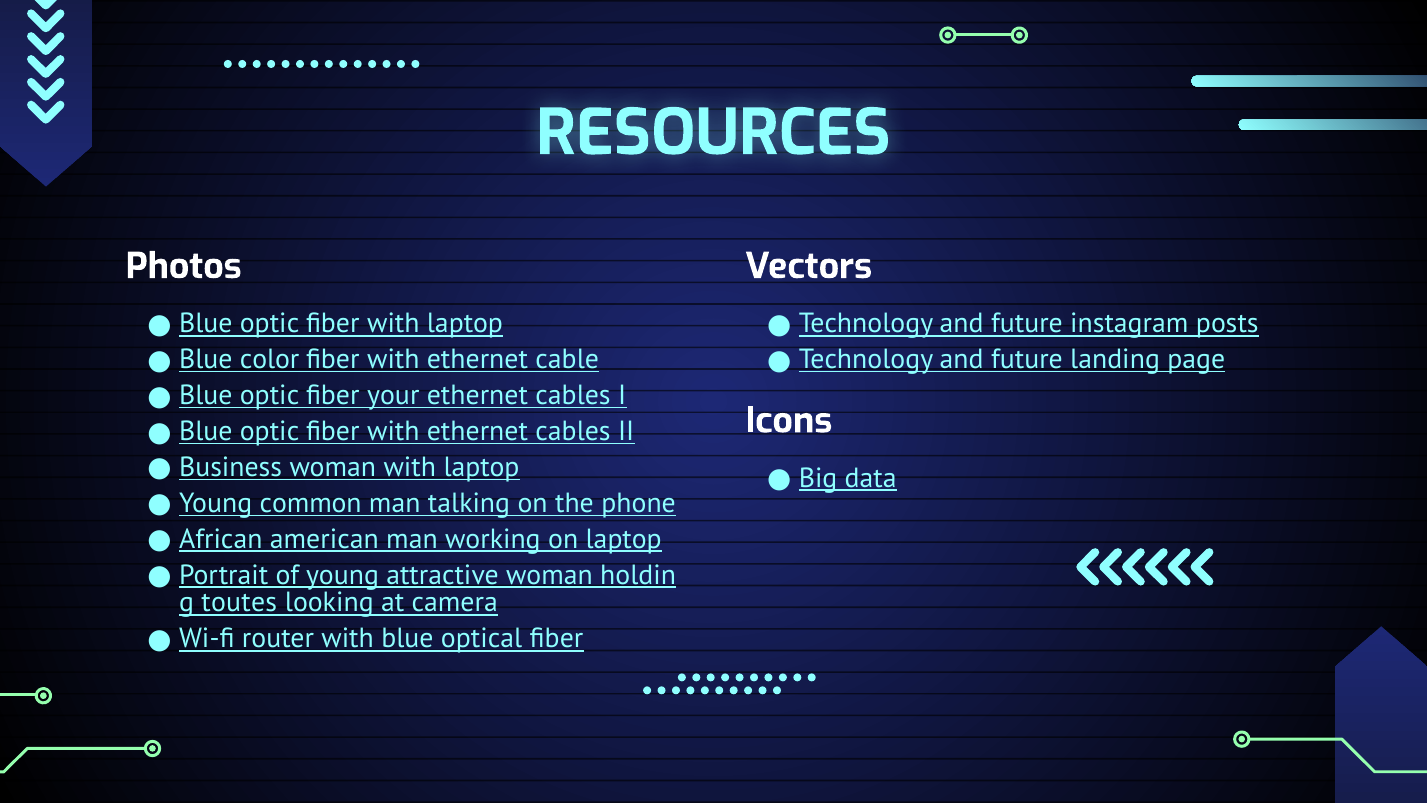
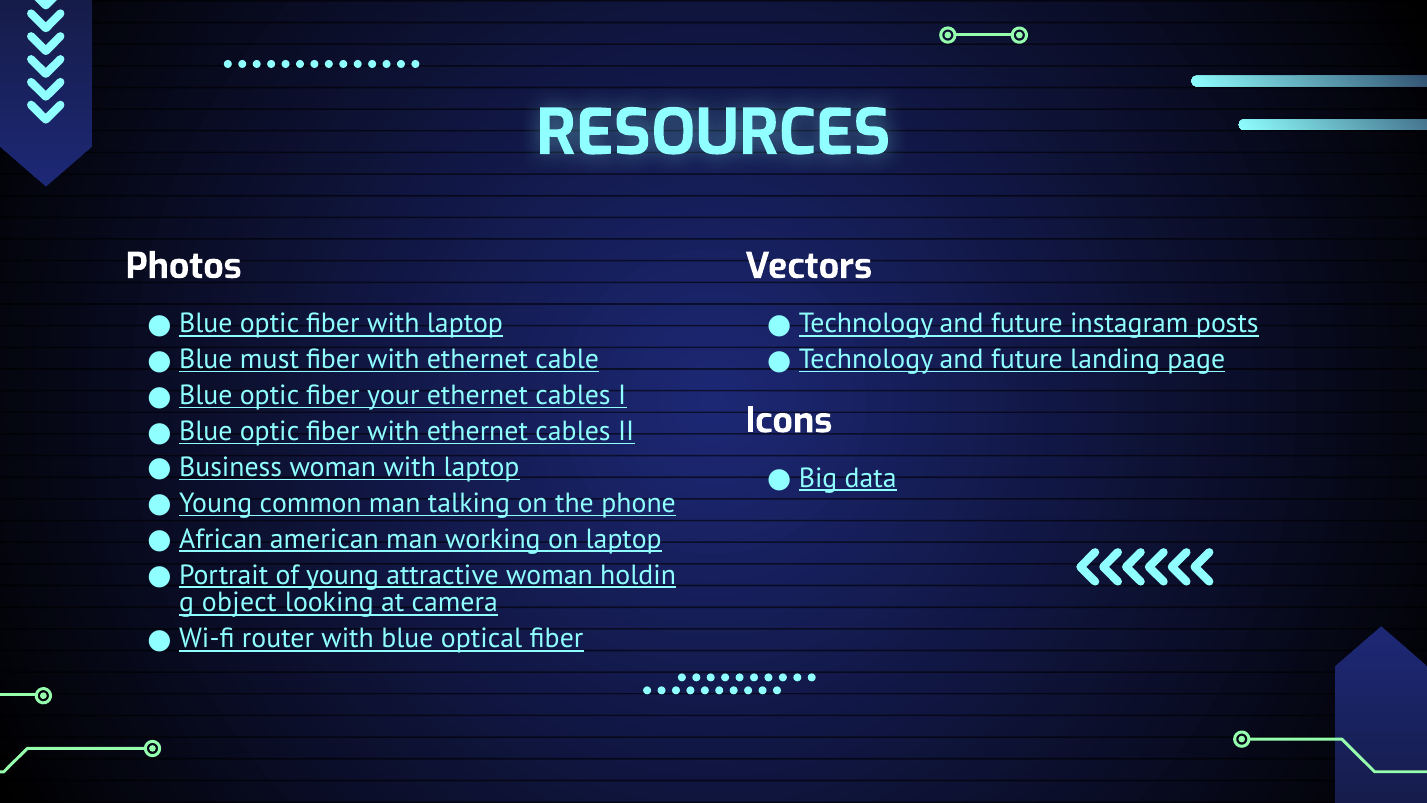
color: color -> must
toutes: toutes -> object
